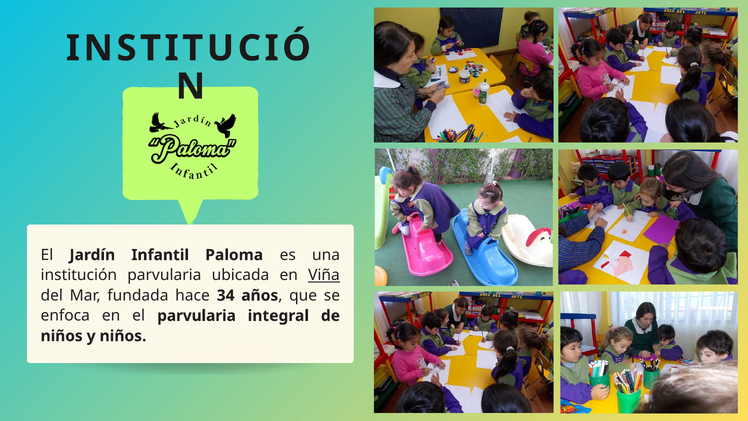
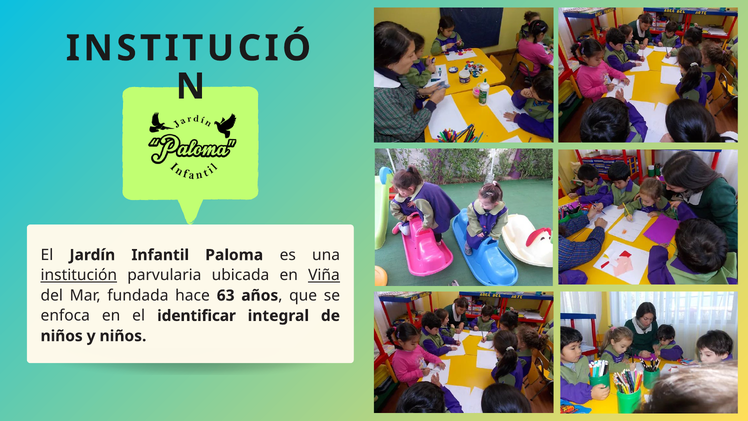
institución underline: none -> present
34: 34 -> 63
el parvularia: parvularia -> identificar
